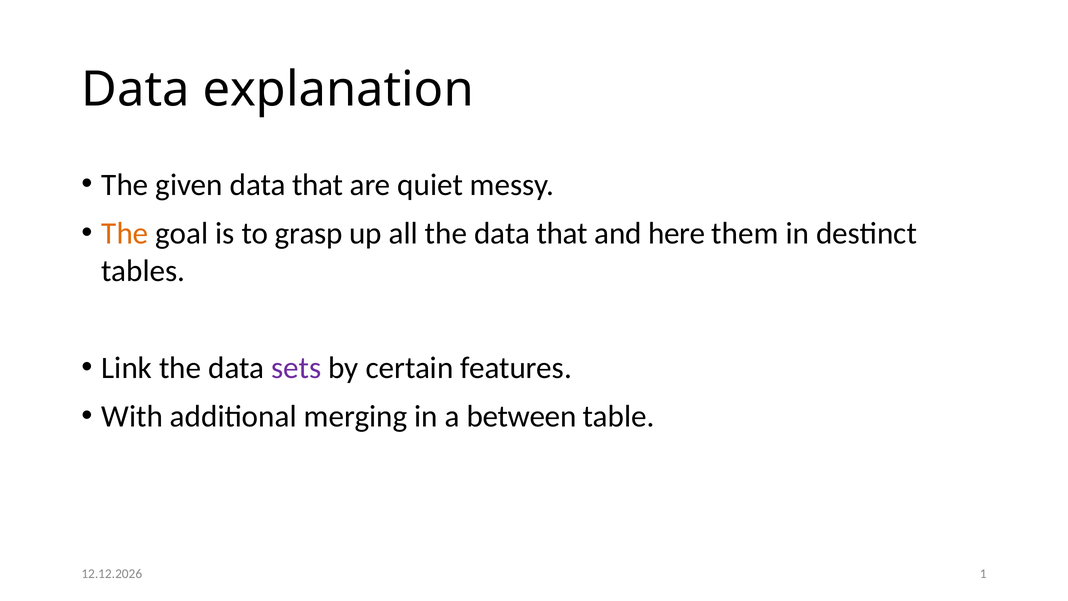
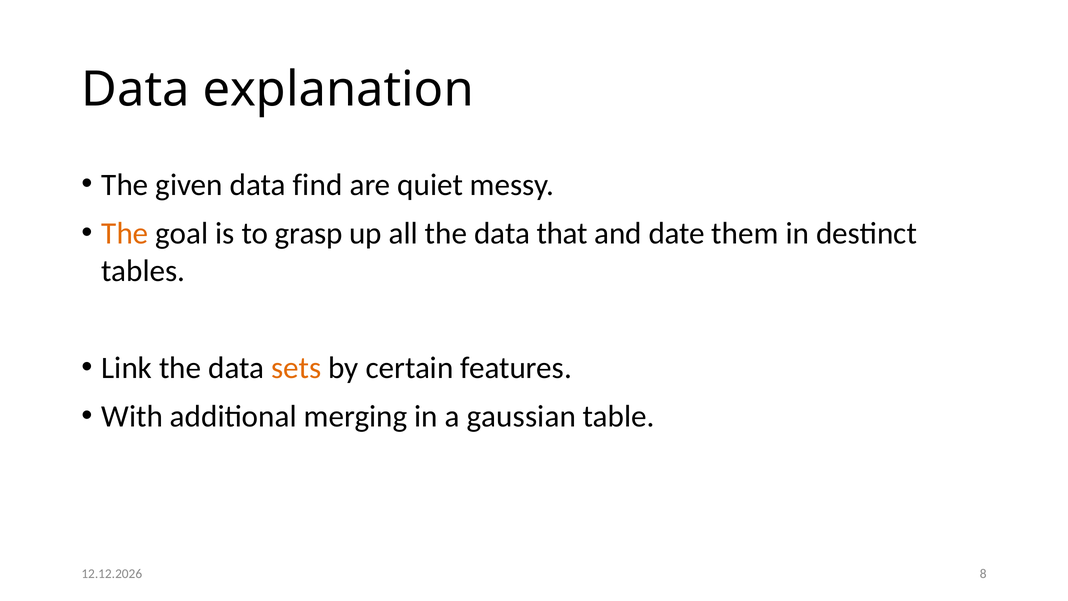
given data that: that -> find
here: here -> date
sets colour: purple -> orange
between: between -> gaussian
1: 1 -> 8
